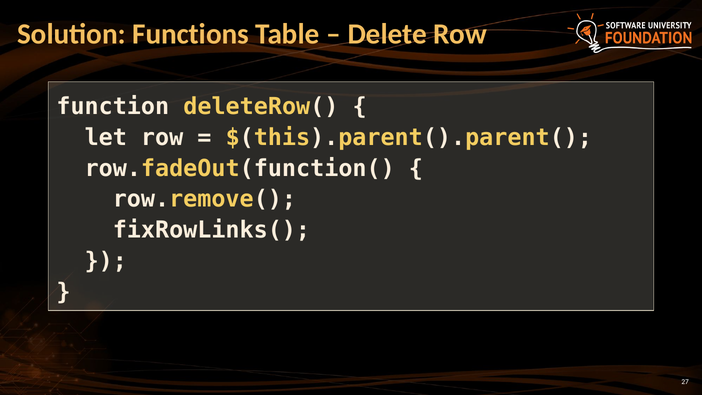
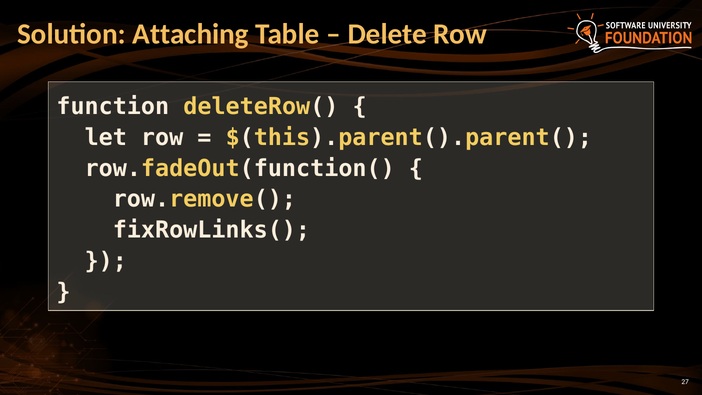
Functions: Functions -> Attaching
